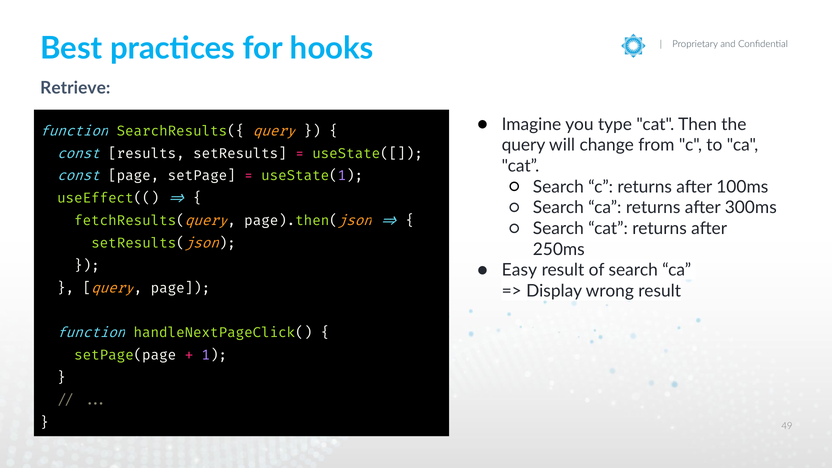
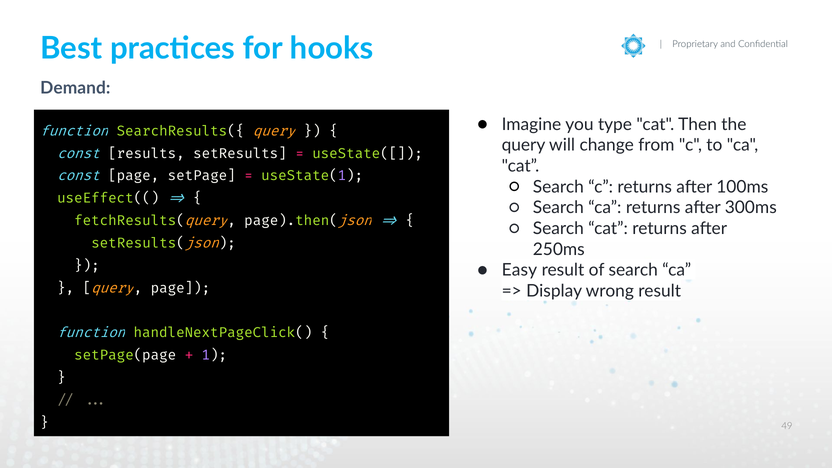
Retrieve: Retrieve -> Demand
